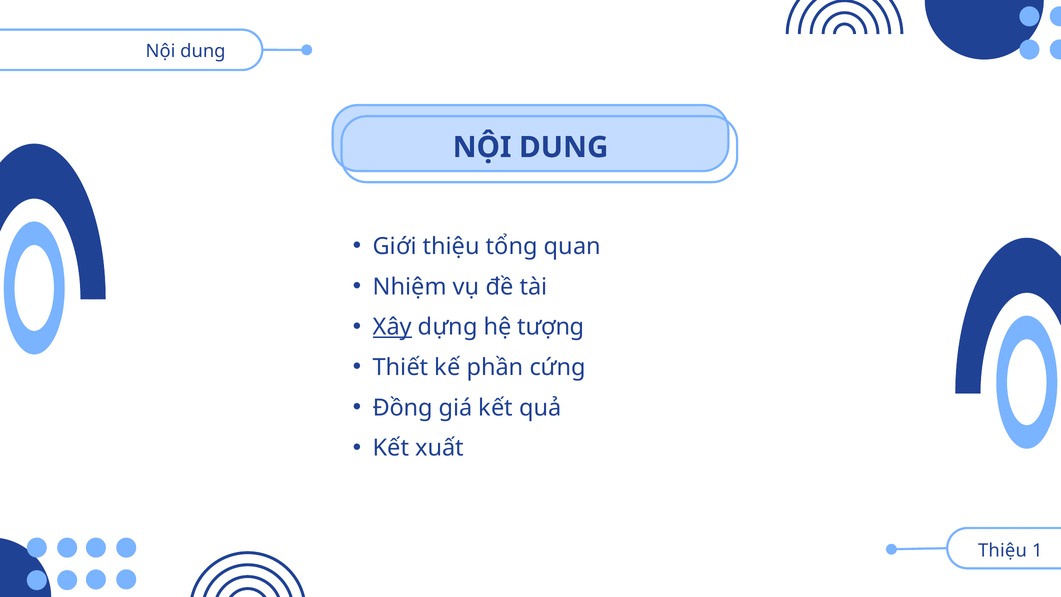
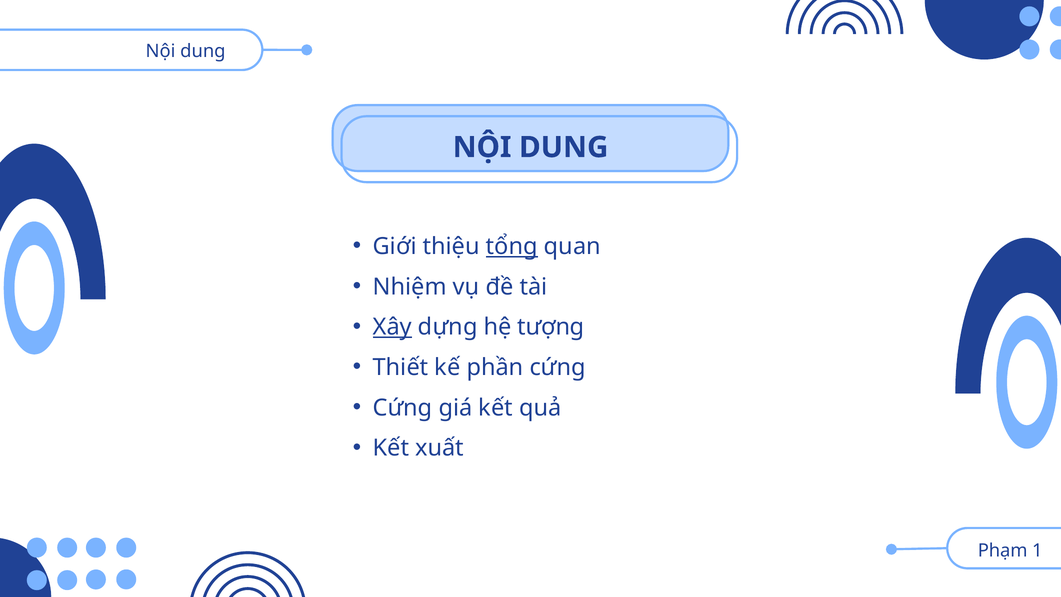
tổng underline: none -> present
Đồng at (403, 408): Đồng -> Cứng
Thiệu at (1003, 550): Thiệu -> Phạm
